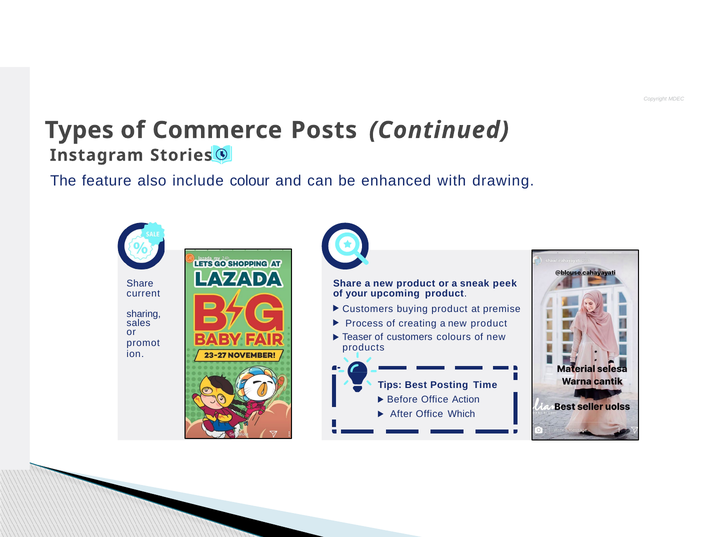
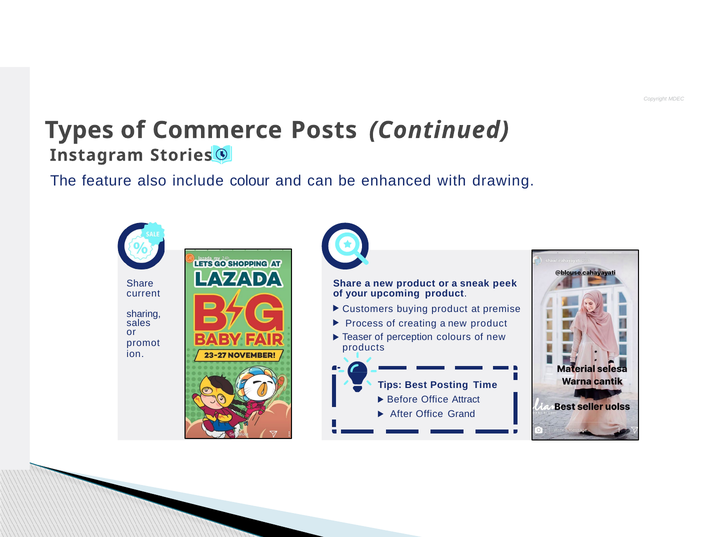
of customers: customers -> perception
Action: Action -> Attract
Which: Which -> Grand
